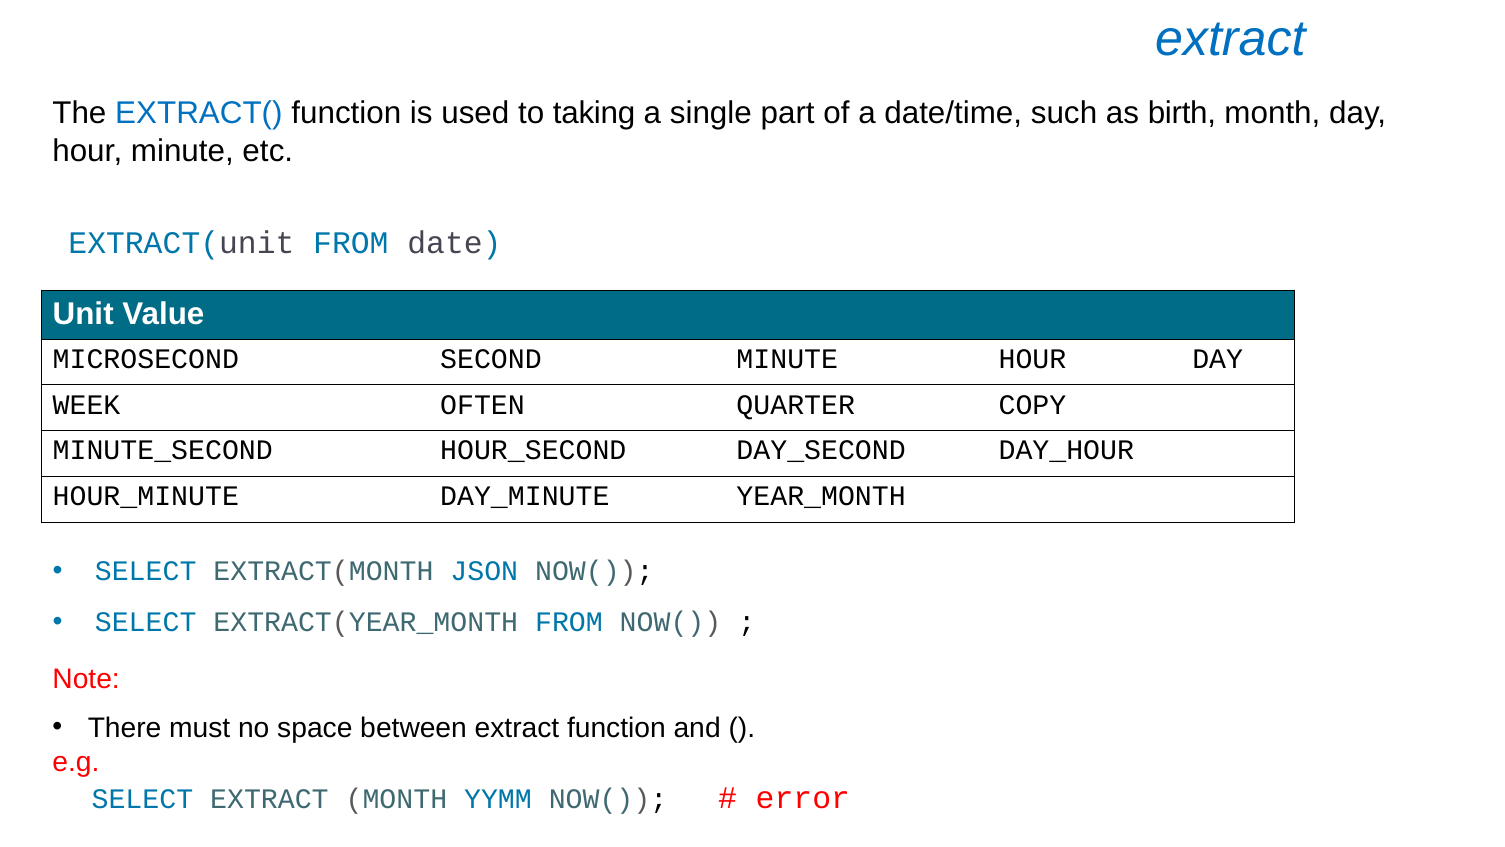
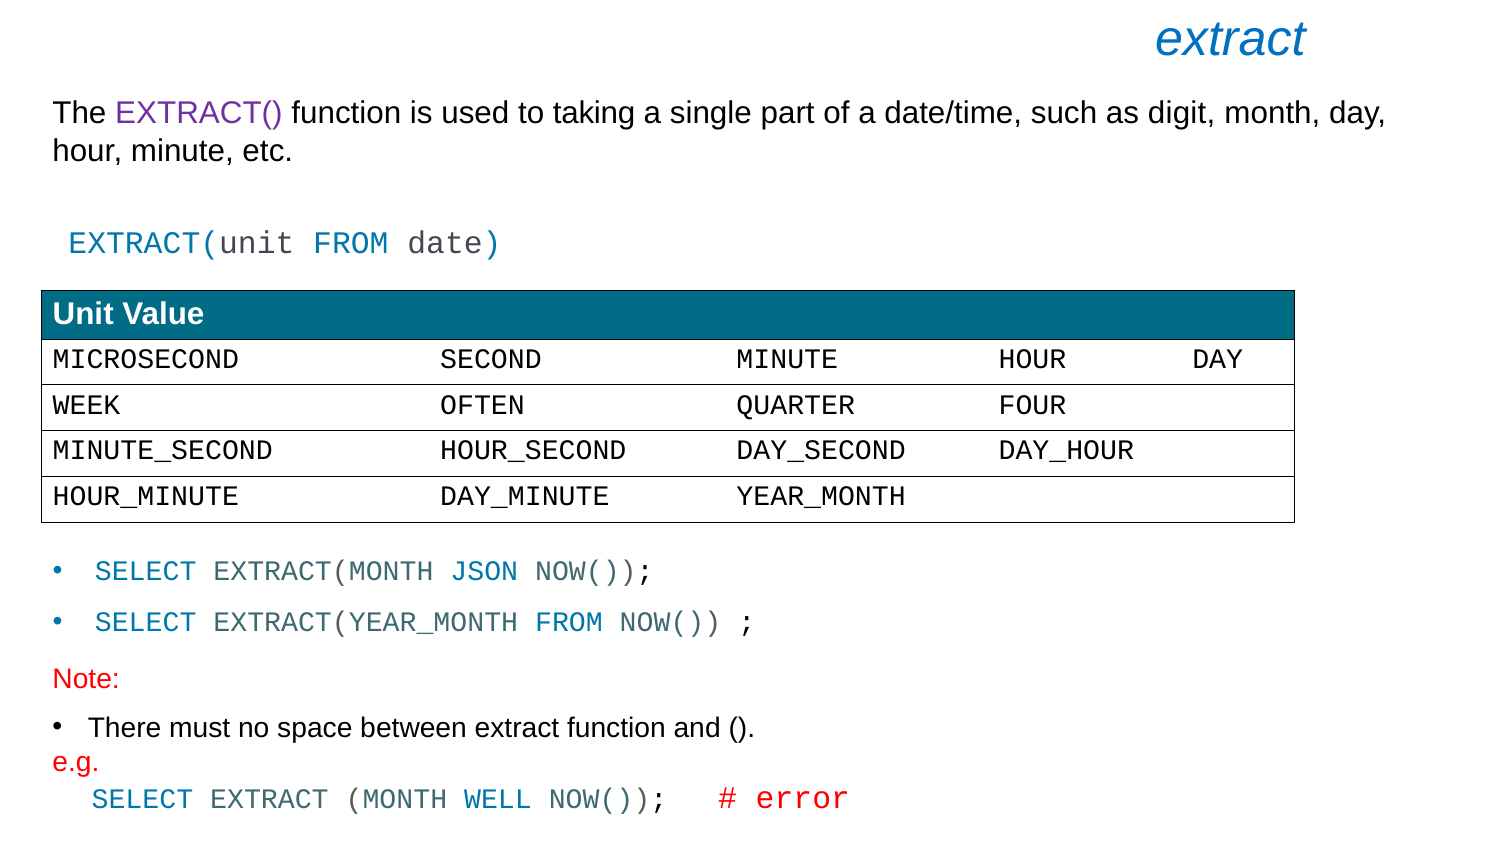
EXTRACT( colour: blue -> purple
birth: birth -> digit
COPY: COPY -> FOUR
YYMM: YYMM -> WELL
